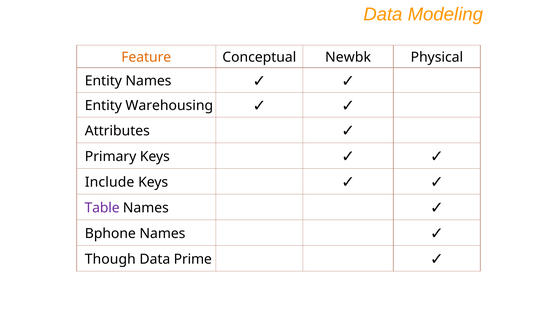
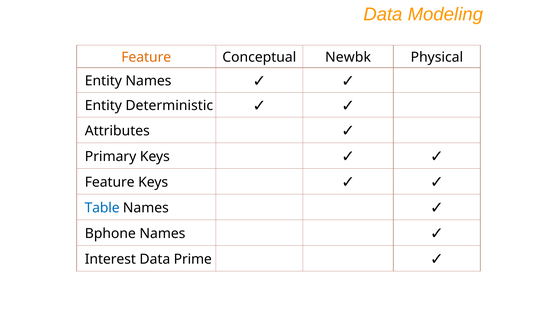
Warehousing: Warehousing -> Deterministic
Include at (110, 182): Include -> Feature
Table colour: purple -> blue
Though: Though -> Interest
